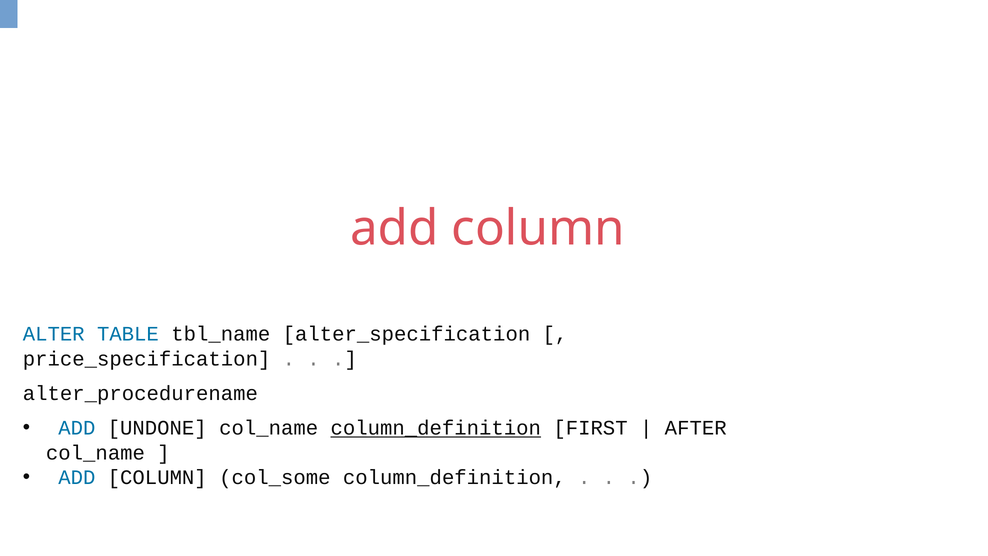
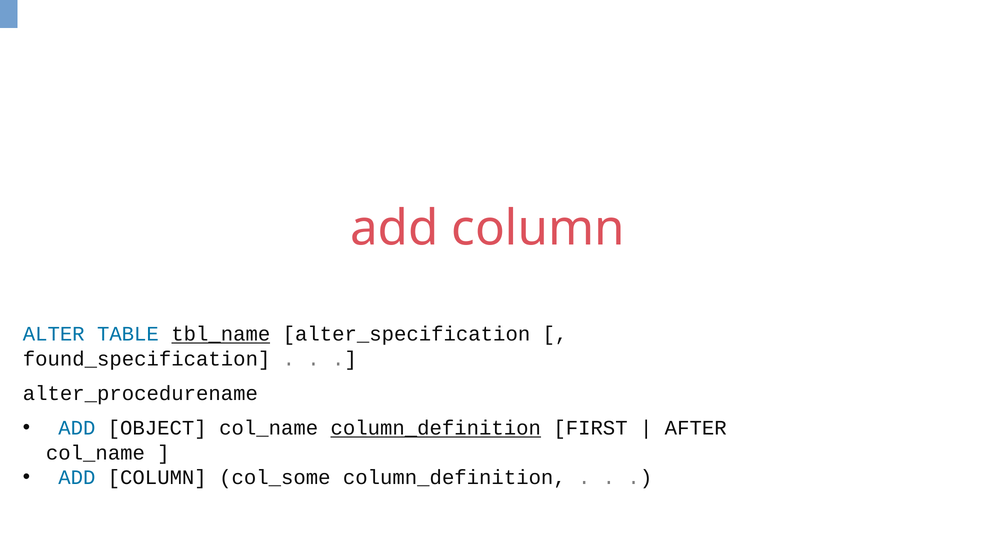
tbl_name underline: none -> present
price_specification: price_specification -> found_specification
UNDONE: UNDONE -> OBJECT
